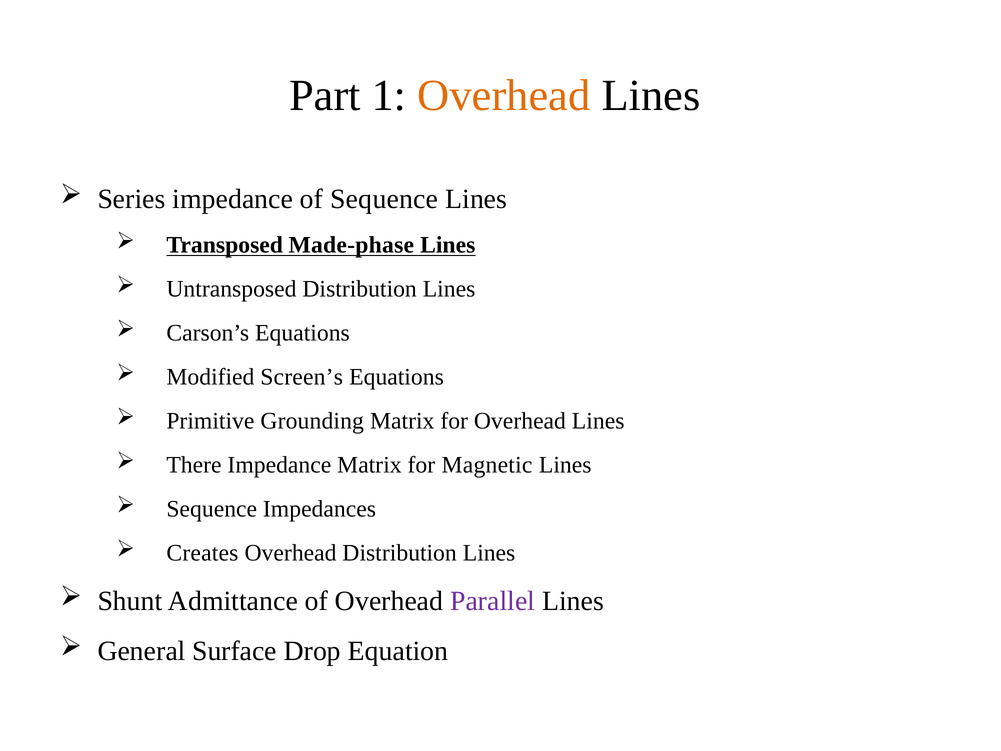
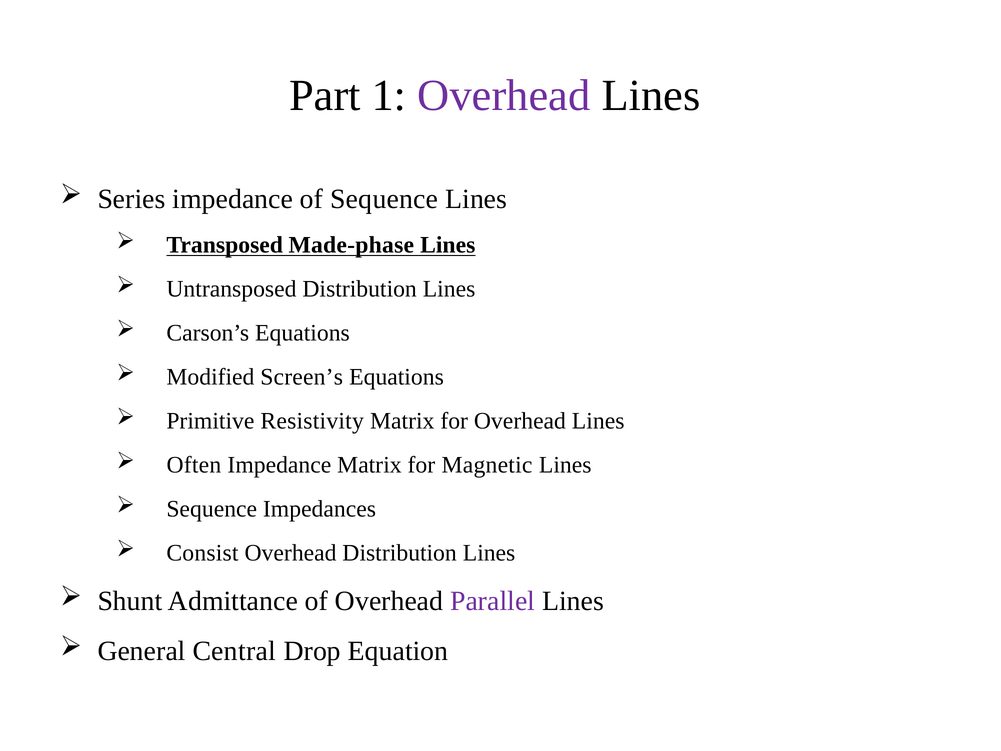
Overhead at (504, 96) colour: orange -> purple
Grounding: Grounding -> Resistivity
There: There -> Often
Creates: Creates -> Consist
Surface: Surface -> Central
